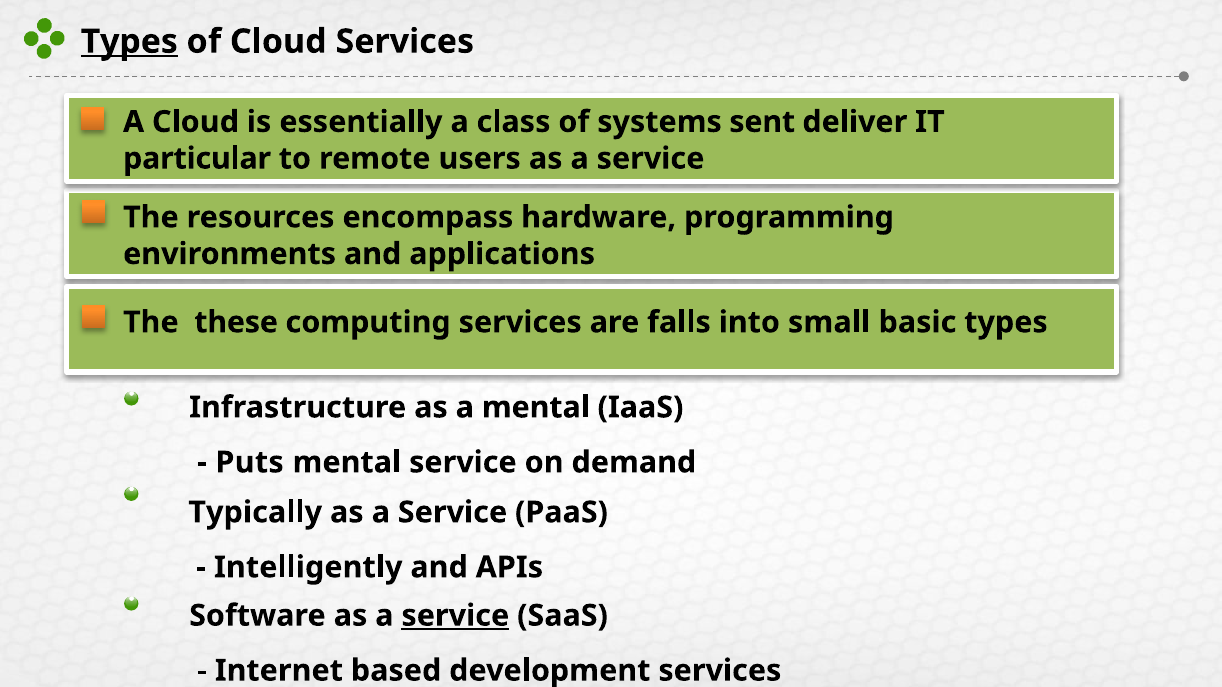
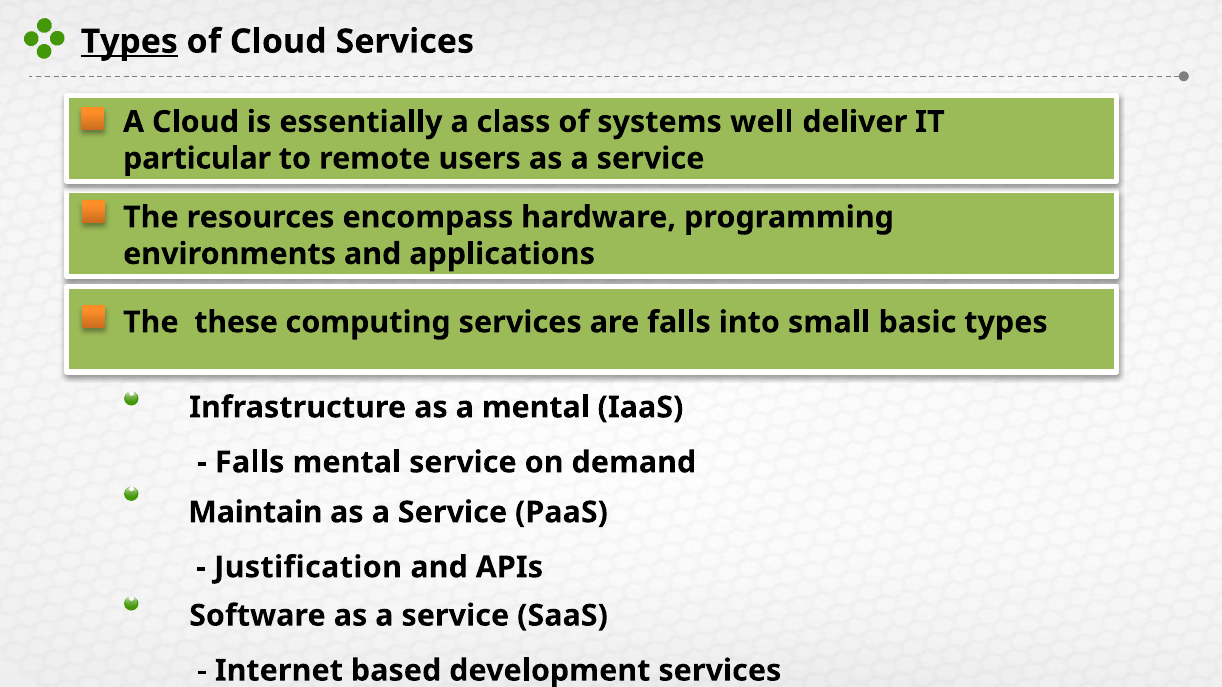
sent: sent -> well
Puts at (250, 463): Puts -> Falls
Typically: Typically -> Maintain
Intelligently: Intelligently -> Justification
service at (455, 616) underline: present -> none
